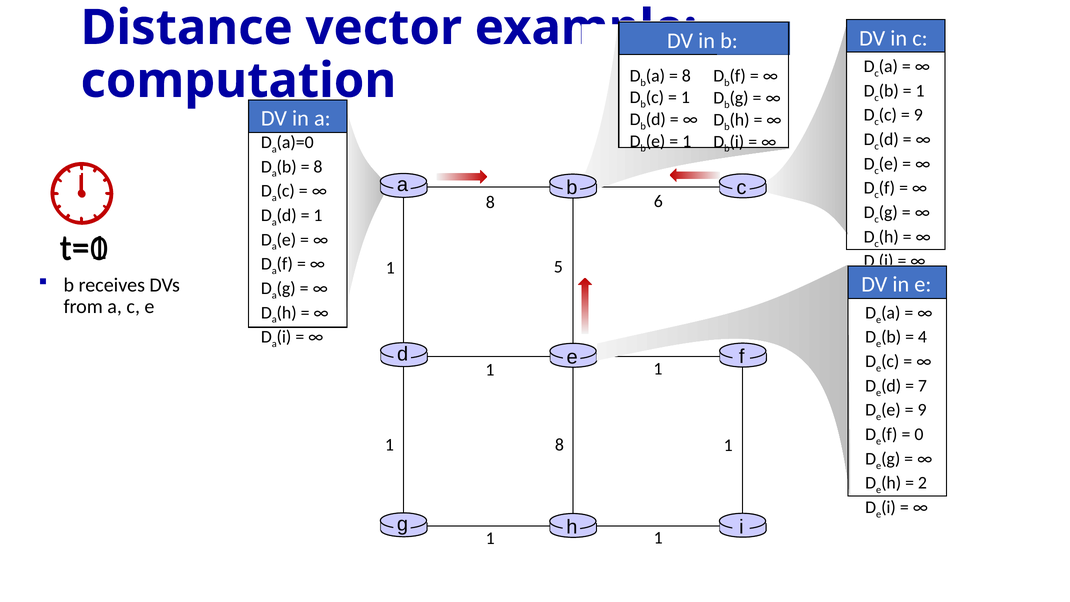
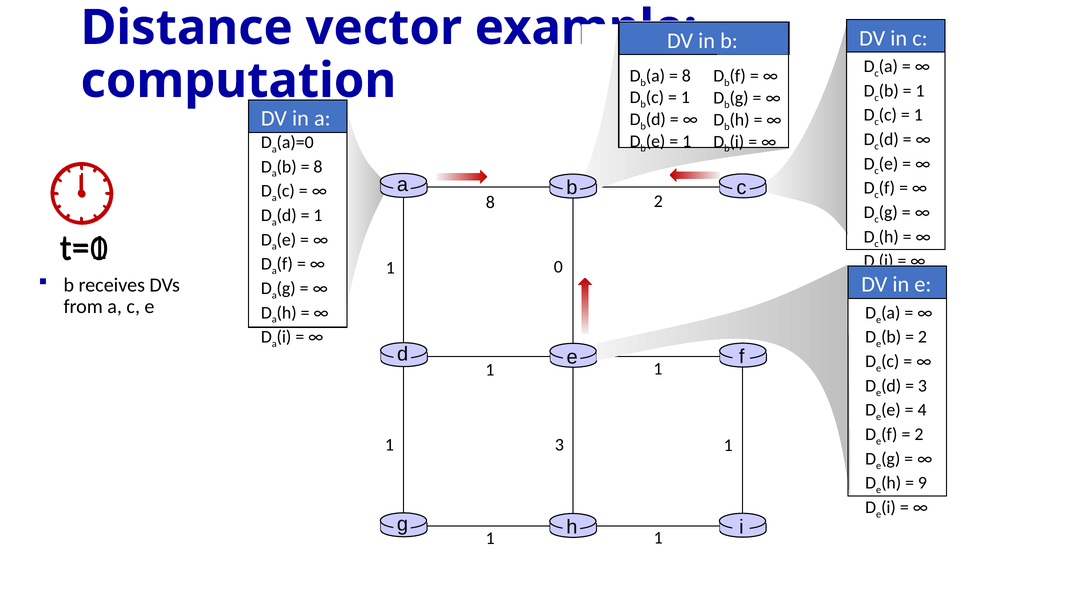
9 at (918, 115): 9 -> 1
8 6: 6 -> 2
5: 5 -> 0
4 at (923, 337): 4 -> 2
7 at (923, 386): 7 -> 3
9 at (922, 410): 9 -> 4
0 at (919, 434): 0 -> 2
8 at (559, 445): 8 -> 3
2: 2 -> 9
